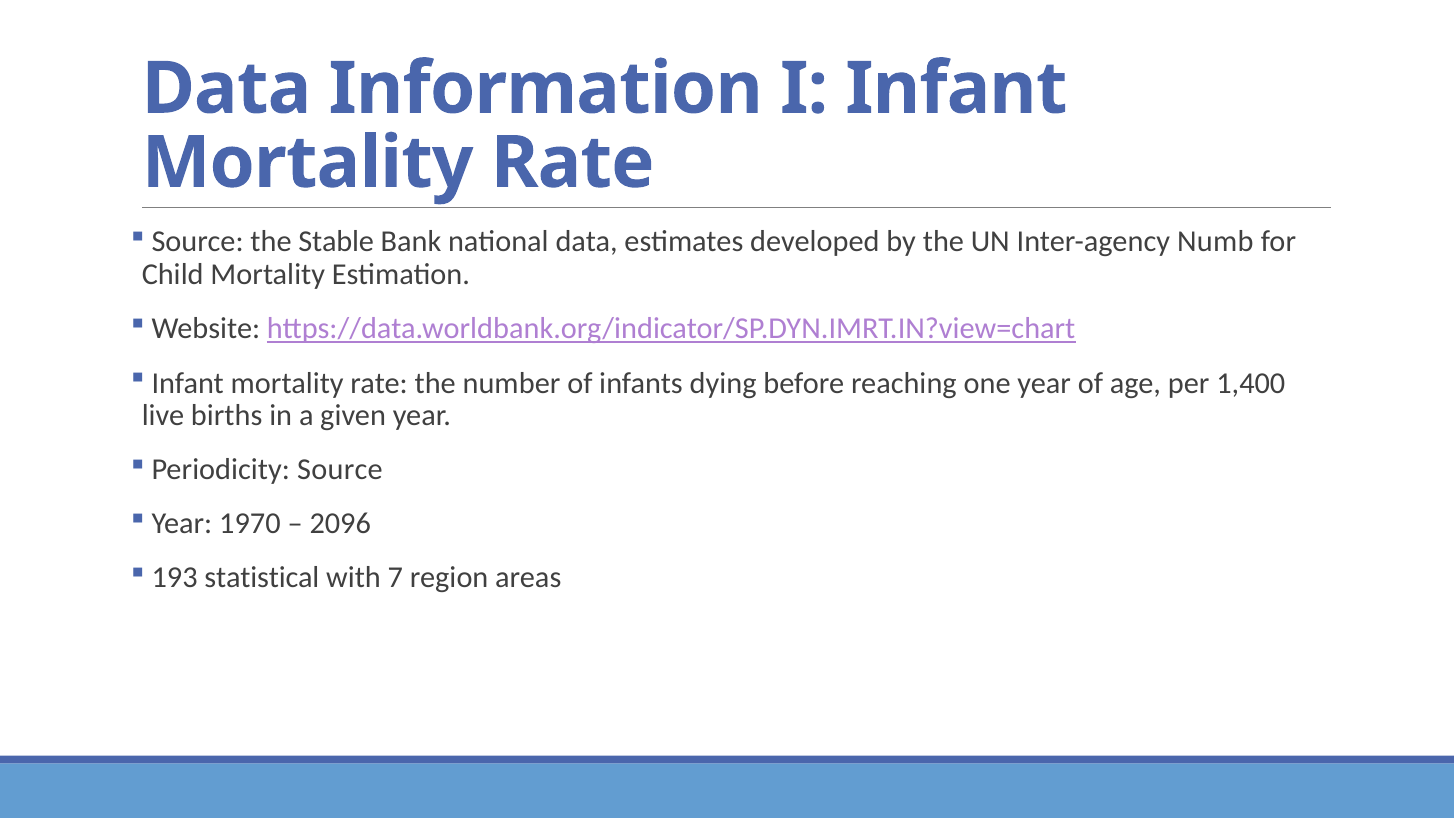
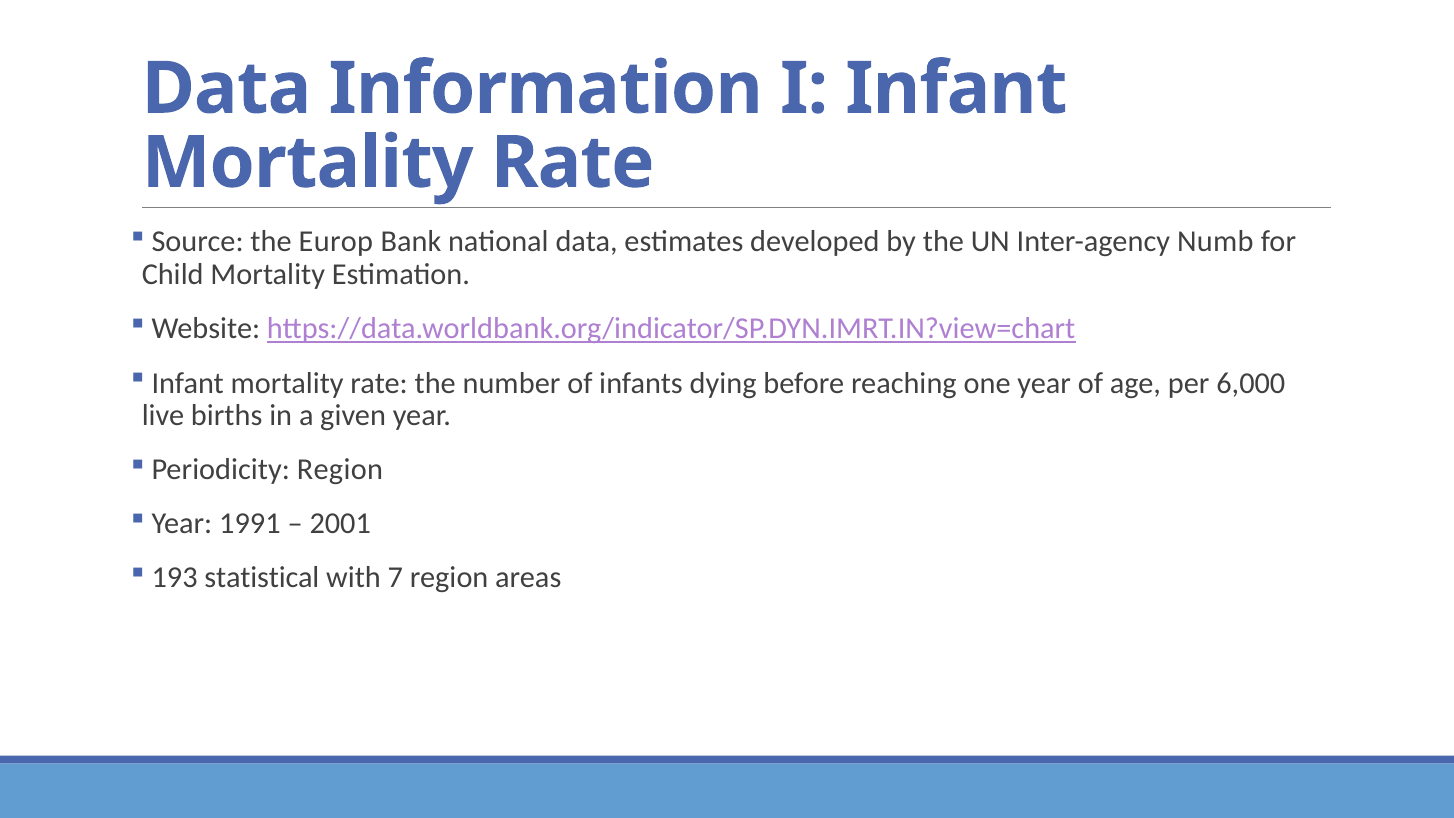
Stable: Stable -> Europ
1,400: 1,400 -> 6,000
Periodicity Source: Source -> Region
1970: 1970 -> 1991
2096: 2096 -> 2001
